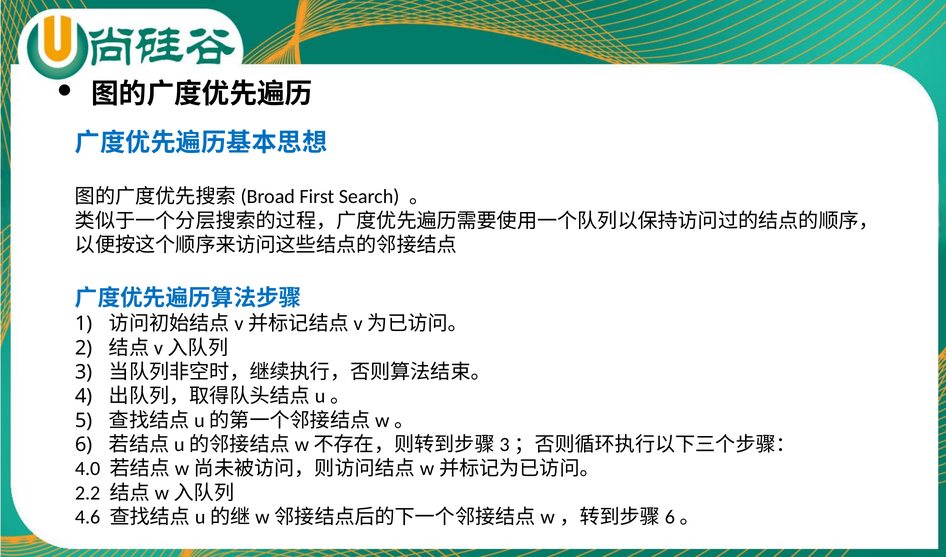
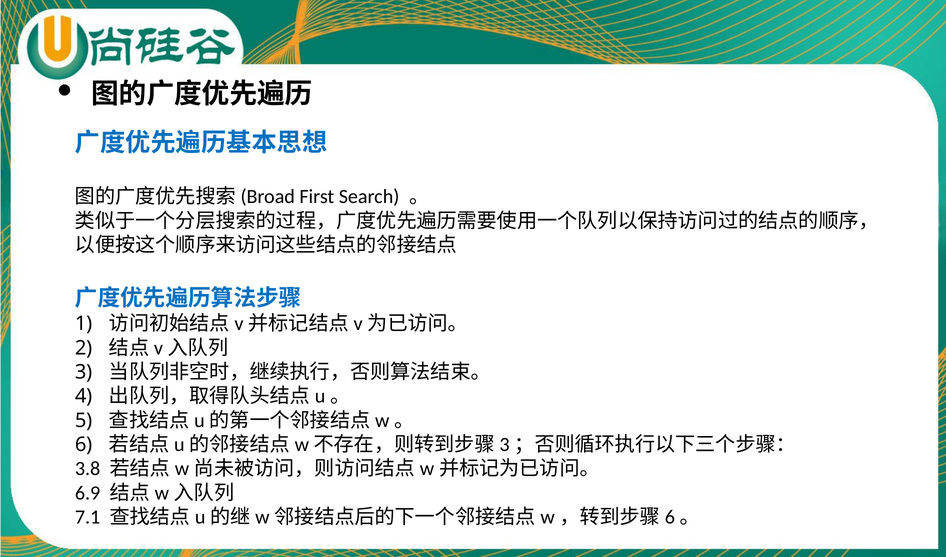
4.0: 4.0 -> 3.8
2.2: 2.2 -> 6.9
4.6: 4.6 -> 7.1
